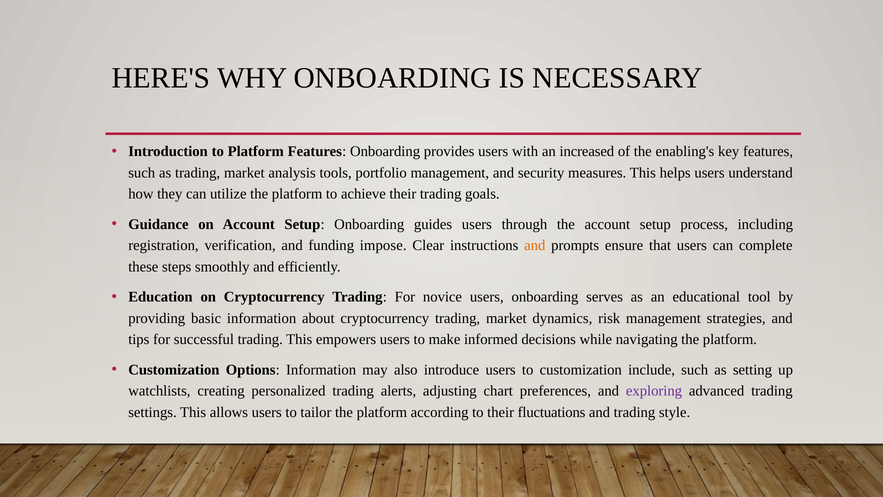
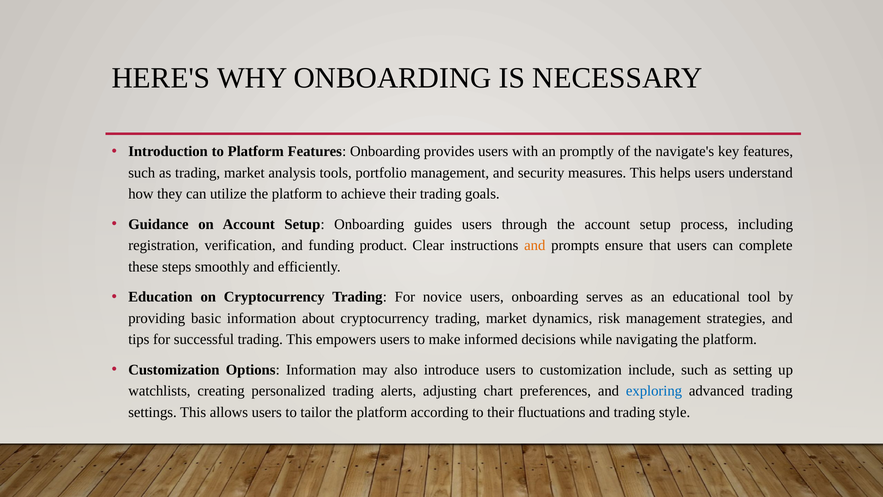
increased: increased -> promptly
enabling's: enabling's -> navigate's
impose: impose -> product
exploring colour: purple -> blue
